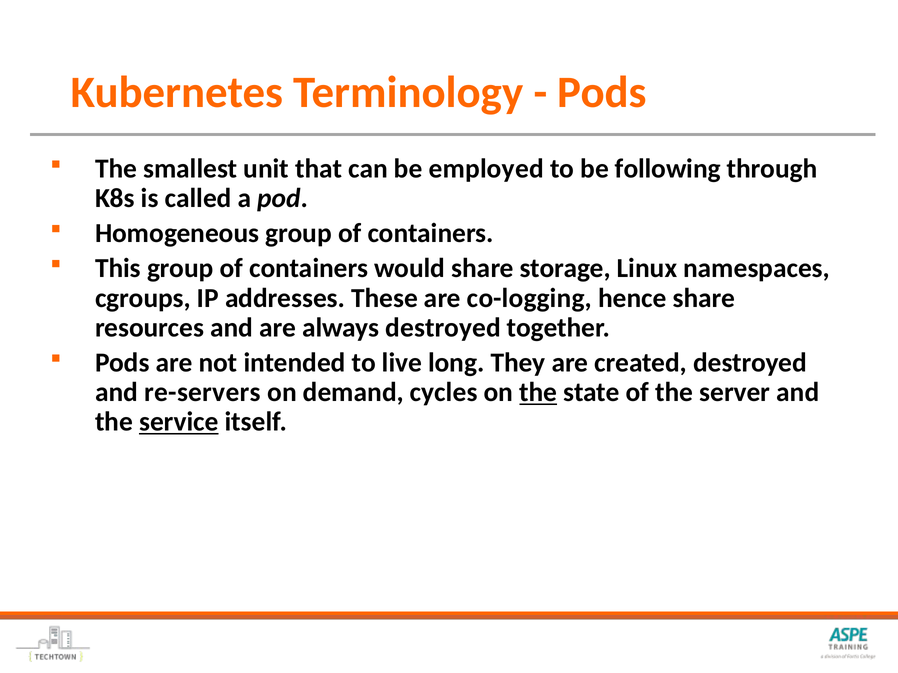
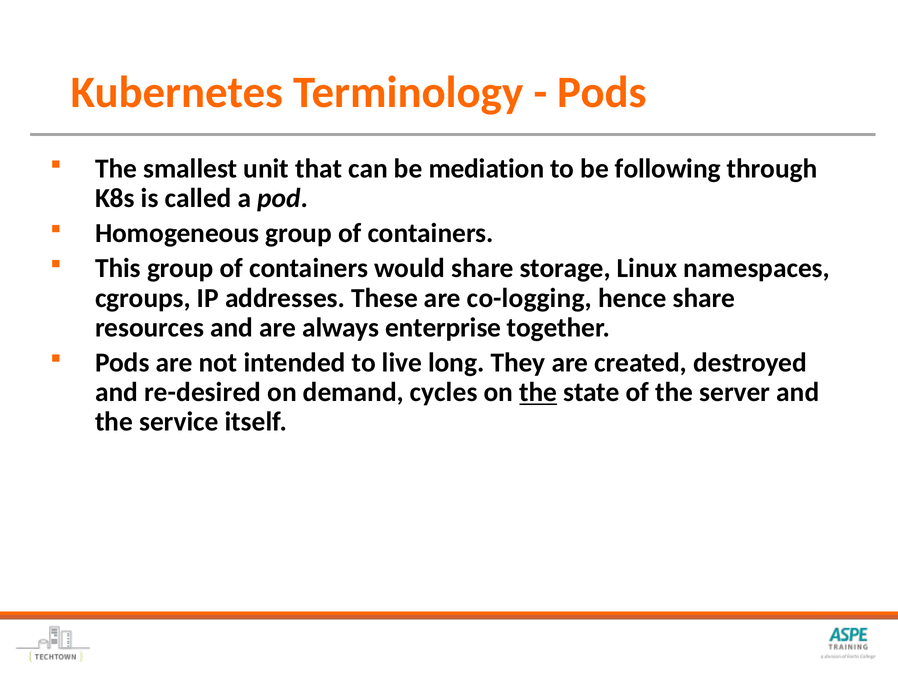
employed: employed -> mediation
always destroyed: destroyed -> enterprise
re-servers: re-servers -> re-desired
service underline: present -> none
